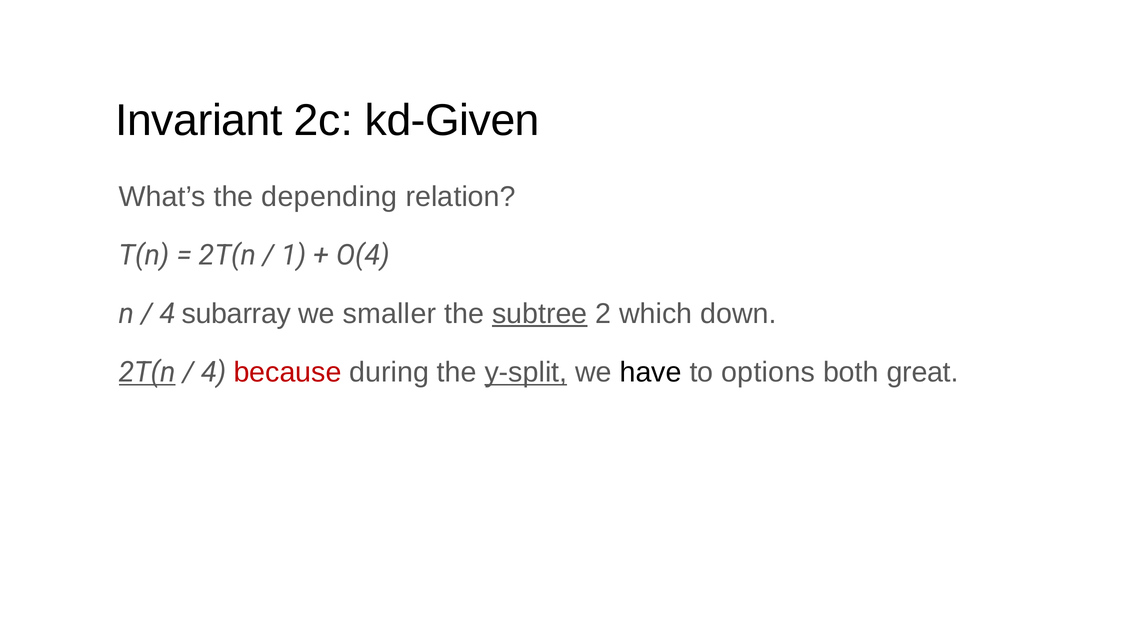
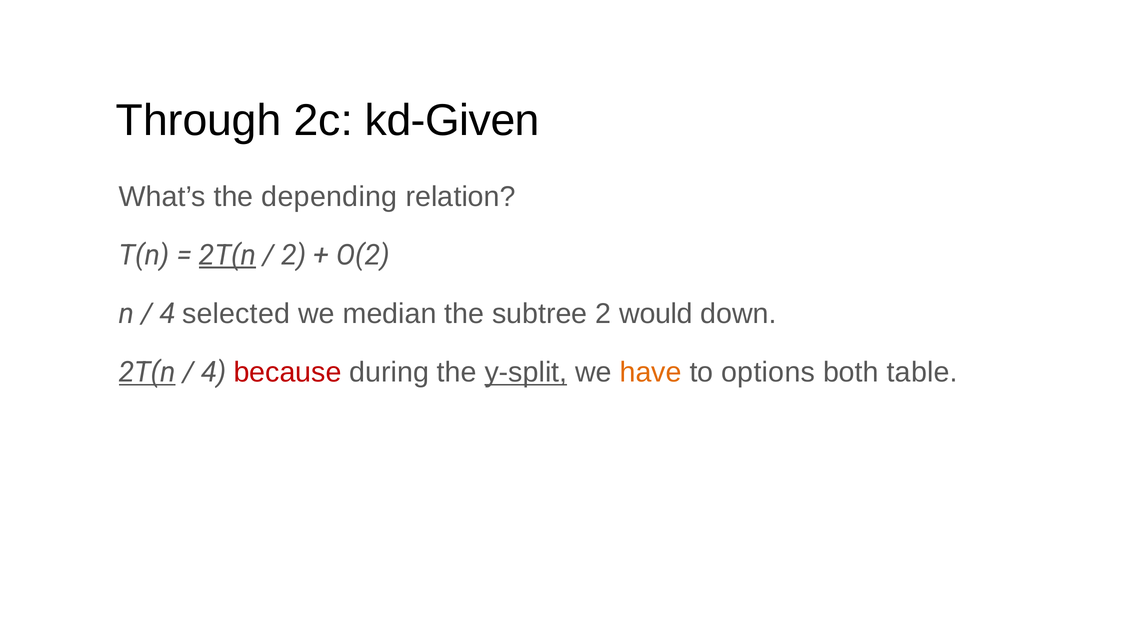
Invariant: Invariant -> Through
2T(n at (227, 255) underline: none -> present
1 at (294, 255): 1 -> 2
O(4: O(4 -> O(2
subarray: subarray -> selected
smaller: smaller -> median
subtree underline: present -> none
which: which -> would
have colour: black -> orange
great: great -> table
